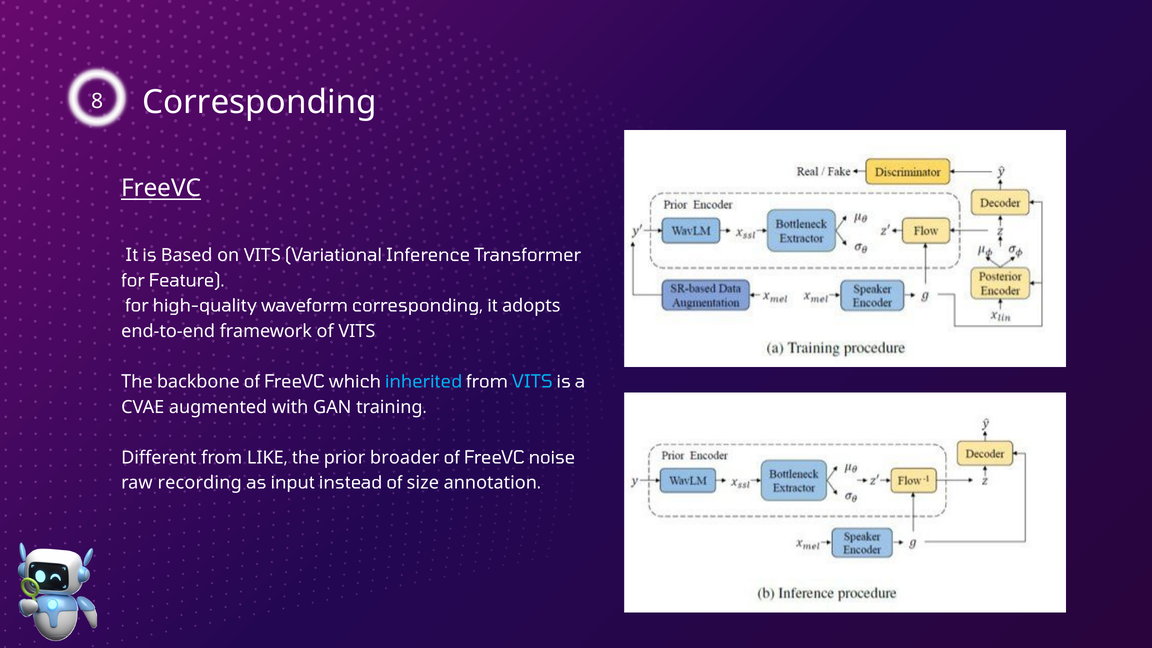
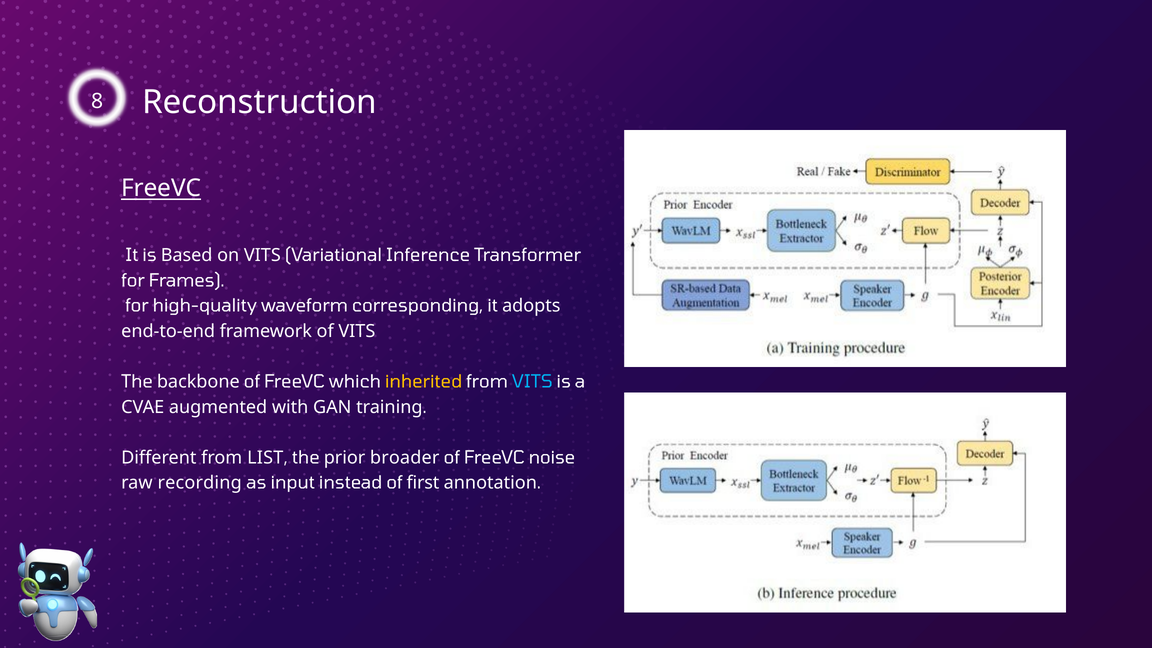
8 Corresponding: Corresponding -> Reconstruction
Feature: Feature -> Frames
inherited colour: light blue -> yellow
LIKE: LIKE -> LIST
size: size -> first
